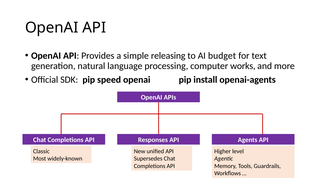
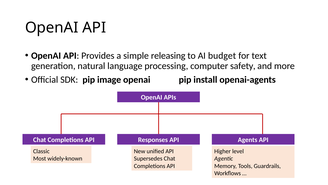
works: works -> safety
speed: speed -> image
